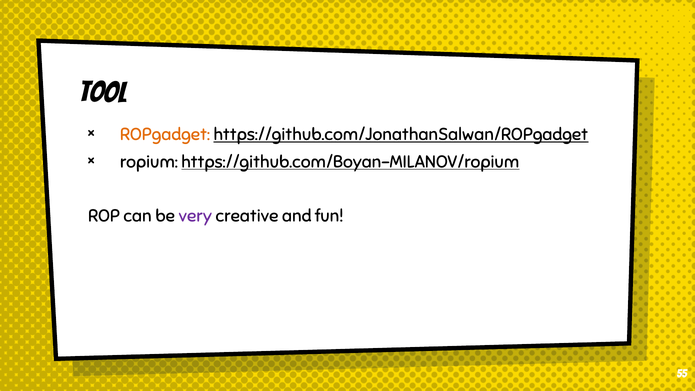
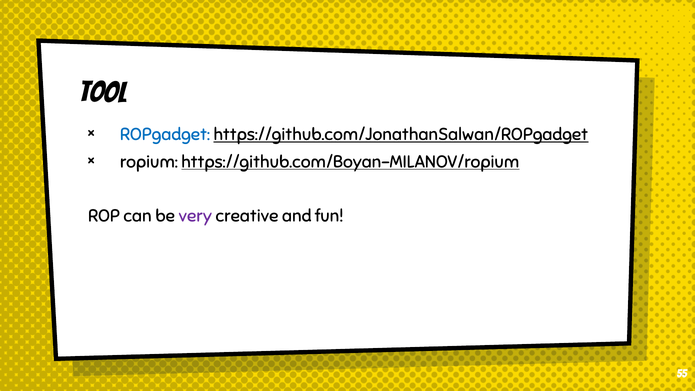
ROPgadget colour: orange -> blue
